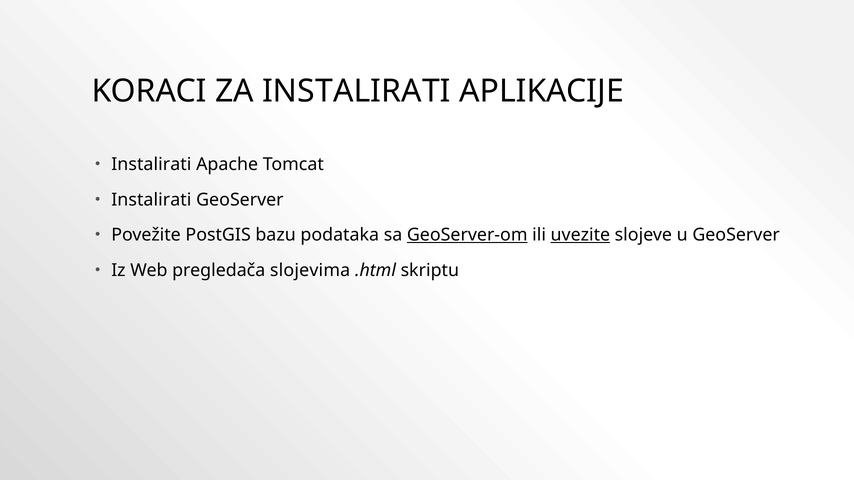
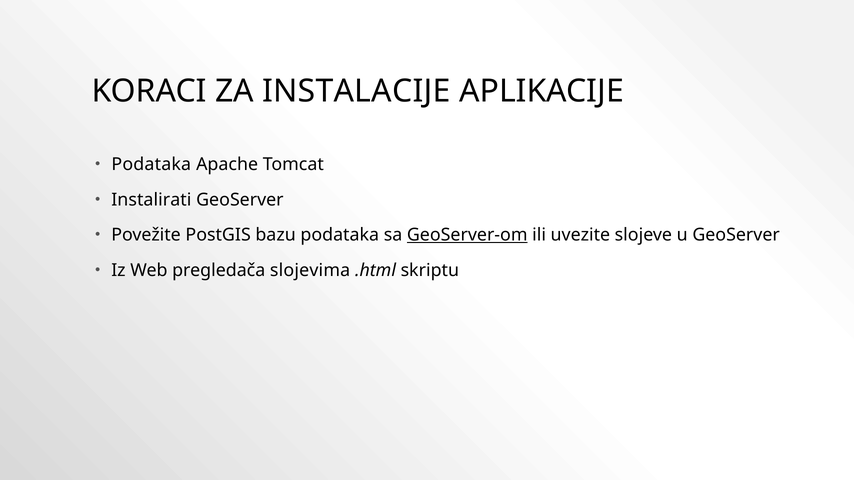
ZA INSTALIRATI: INSTALIRATI -> INSTALACIJE
Instalirati at (151, 165): Instalirati -> Podataka
uvezite underline: present -> none
